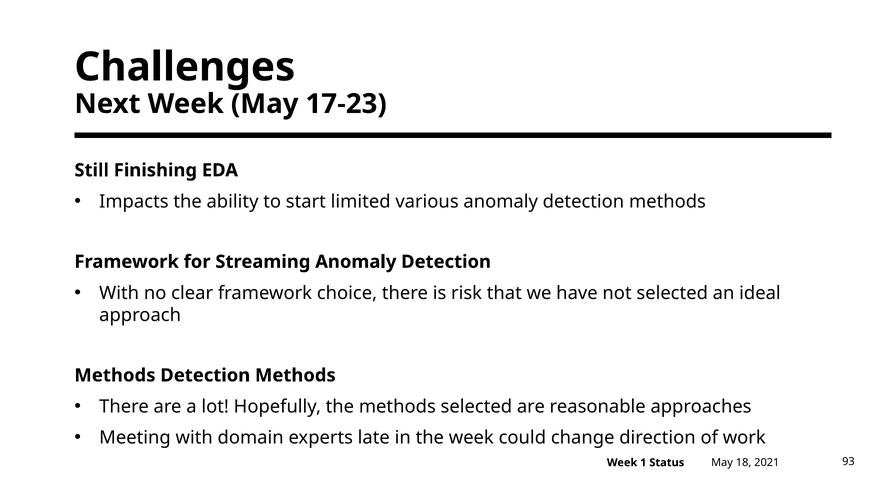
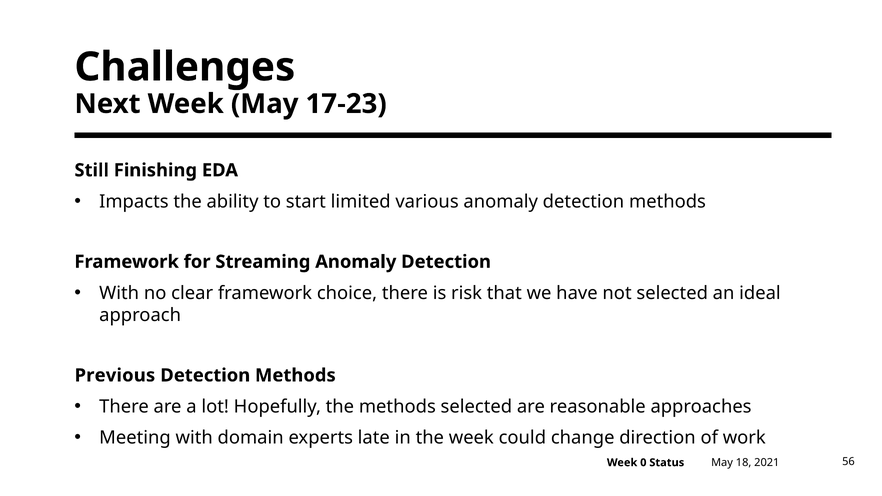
Methods at (115, 375): Methods -> Previous
1: 1 -> 0
93: 93 -> 56
